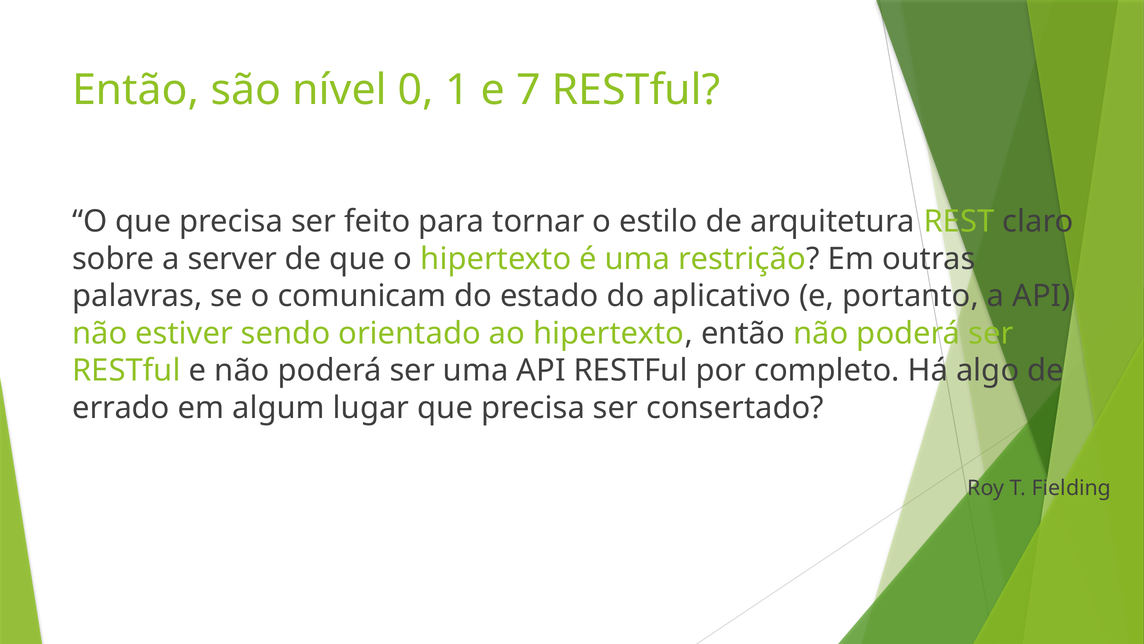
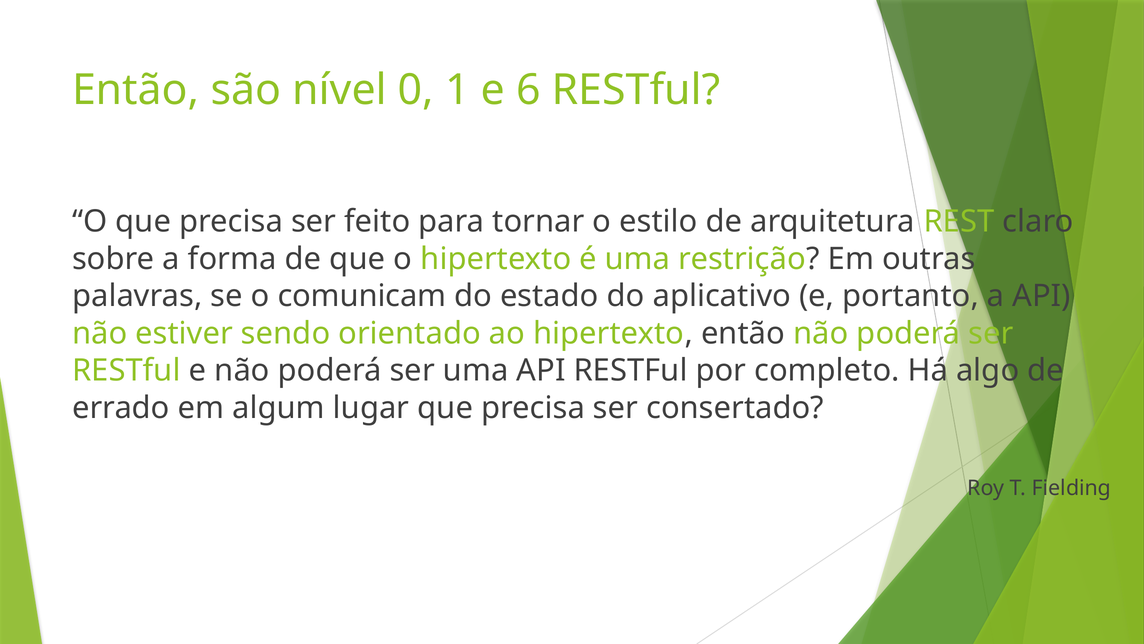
7: 7 -> 6
server: server -> forma
